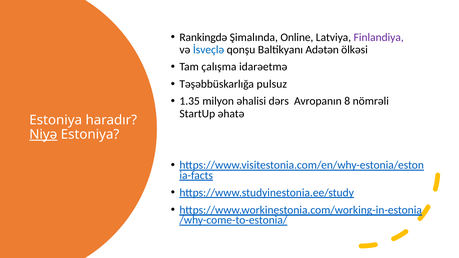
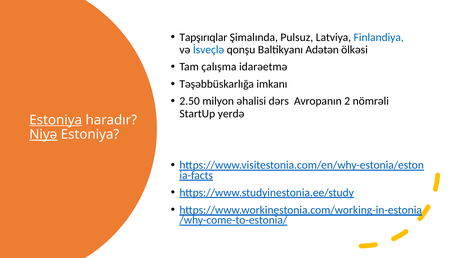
Rankingdə: Rankingdə -> Tapşırıqlar
Online: Online -> Pulsuz
Finlandiya colour: purple -> blue
pulsuz: pulsuz -> imkanı
1.35: 1.35 -> 2.50
8: 8 -> 2
əhatə: əhatə -> yerdə
Estoniya at (56, 120) underline: none -> present
